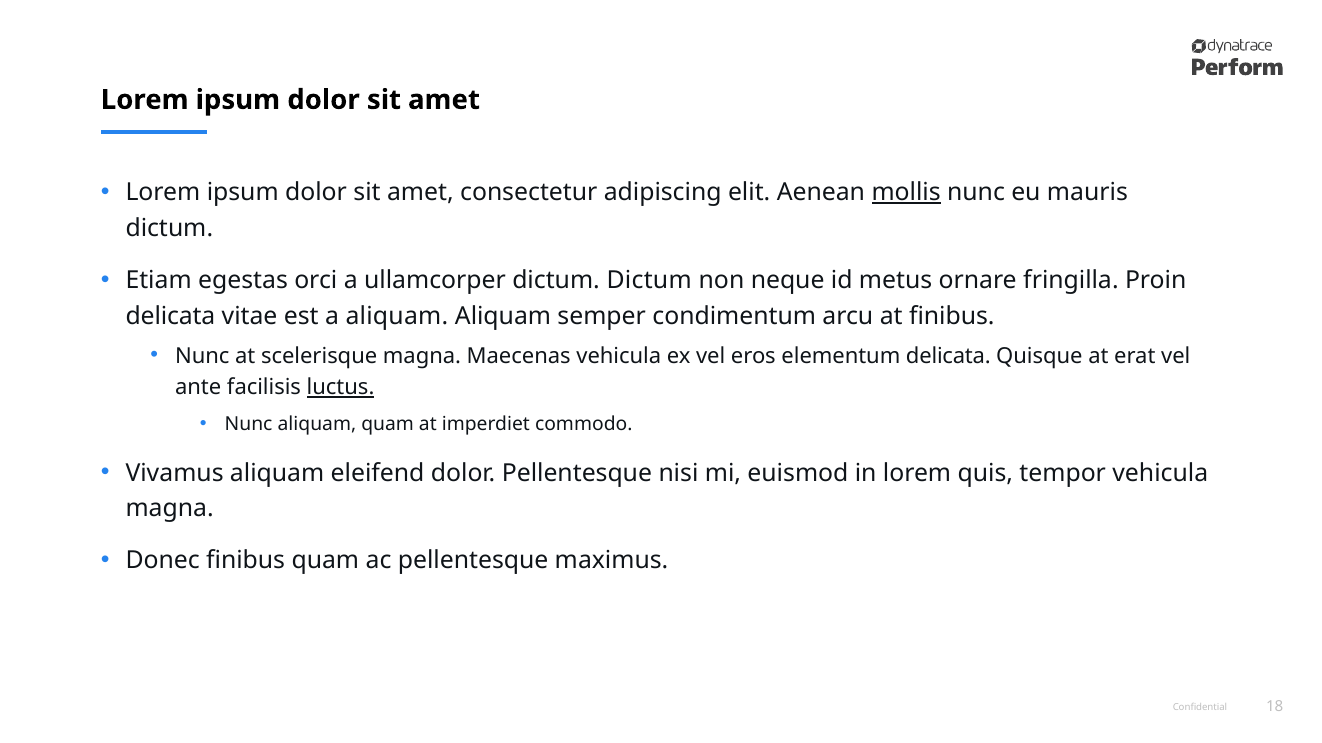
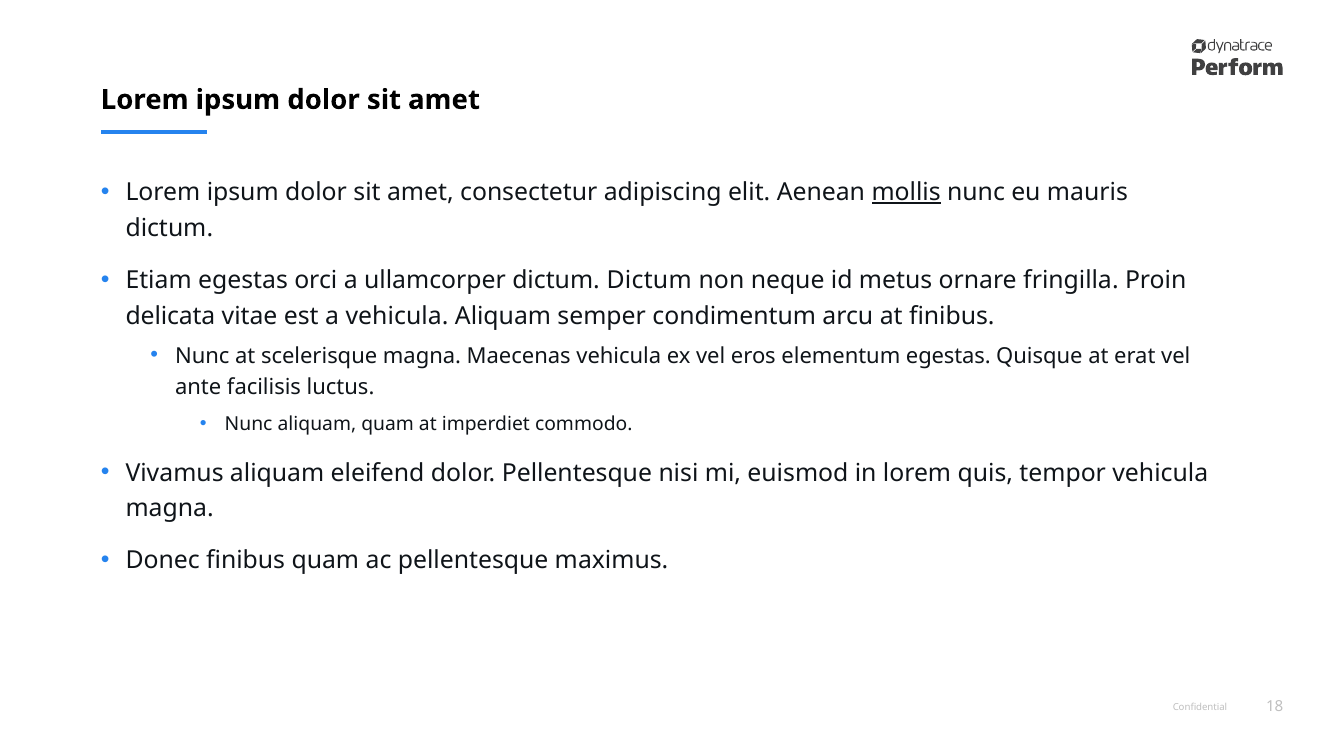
a aliquam: aliquam -> vehicula
elementum delicata: delicata -> egestas
luctus underline: present -> none
